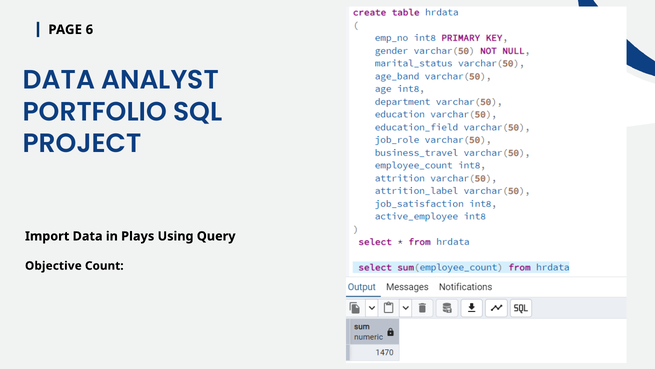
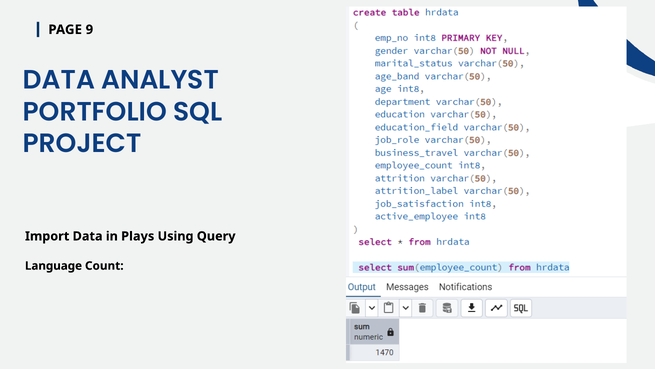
6: 6 -> 9
Objective: Objective -> Language
